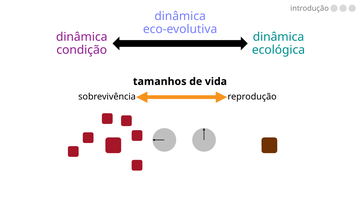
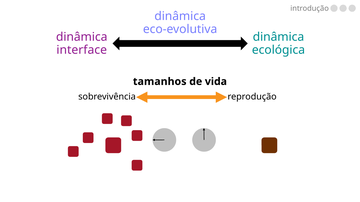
condição: condição -> interface
